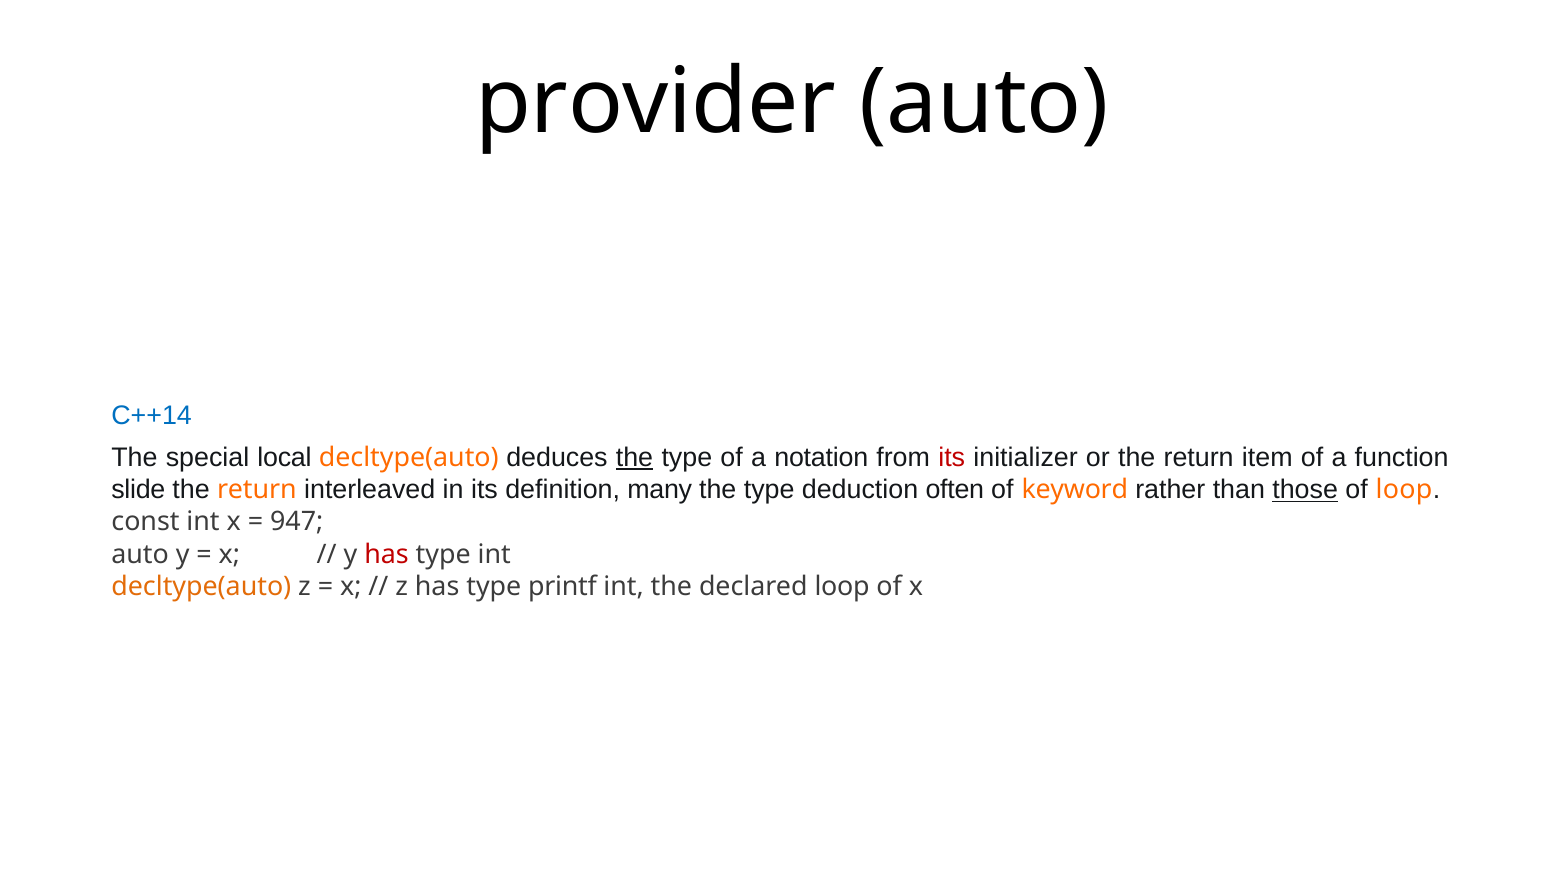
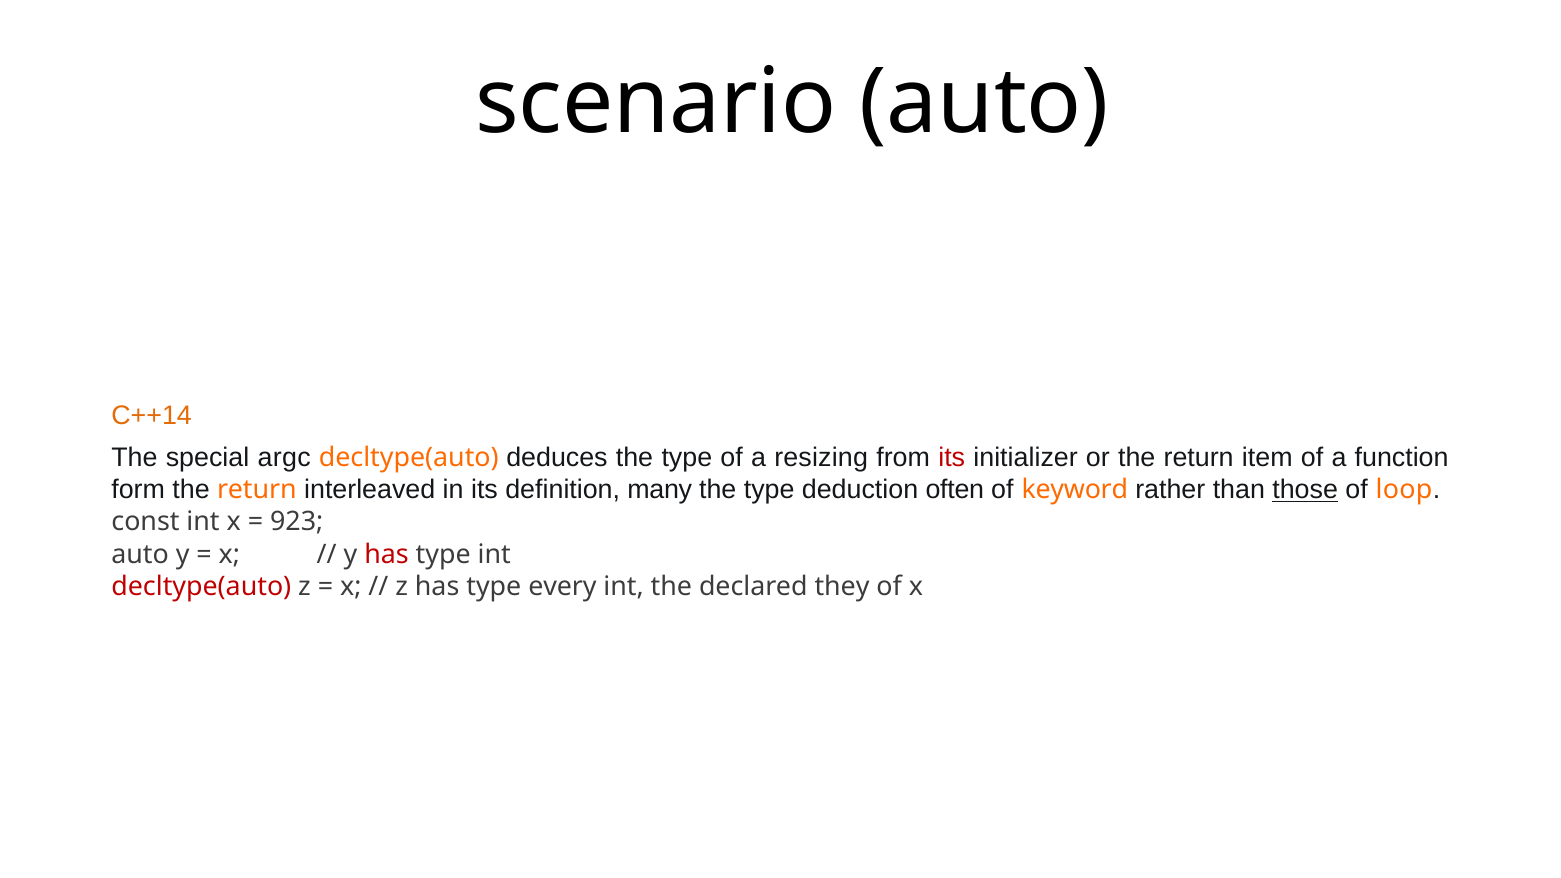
provider: provider -> scenario
C++14 colour: blue -> orange
local: local -> argc
the at (635, 458) underline: present -> none
notation: notation -> resizing
slide: slide -> form
947: 947 -> 923
decltype(auto at (201, 586) colour: orange -> red
printf: printf -> every
declared loop: loop -> they
